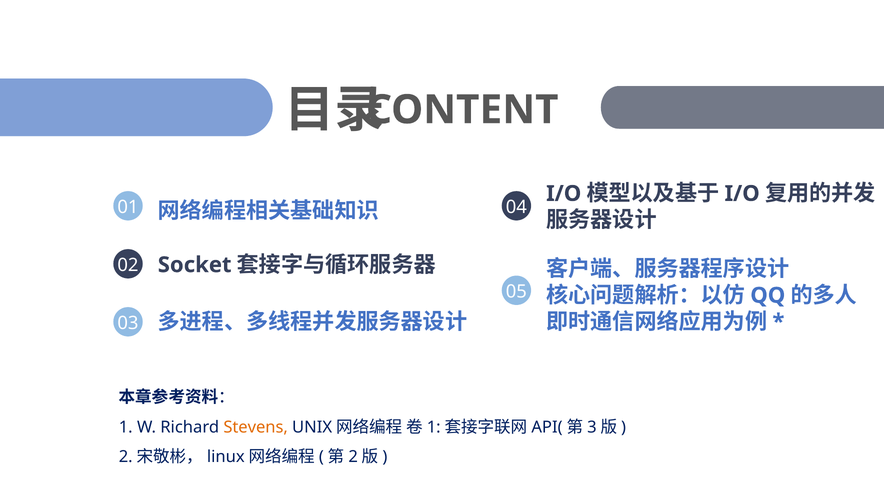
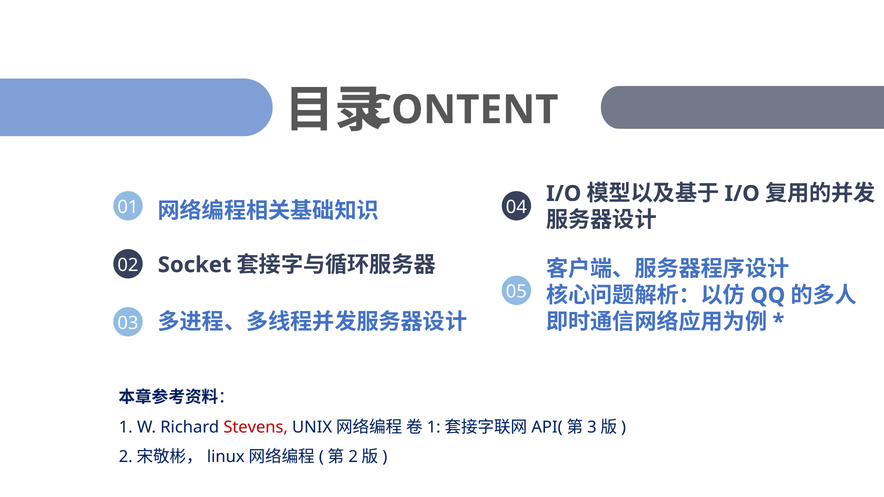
Stevens colour: orange -> red
